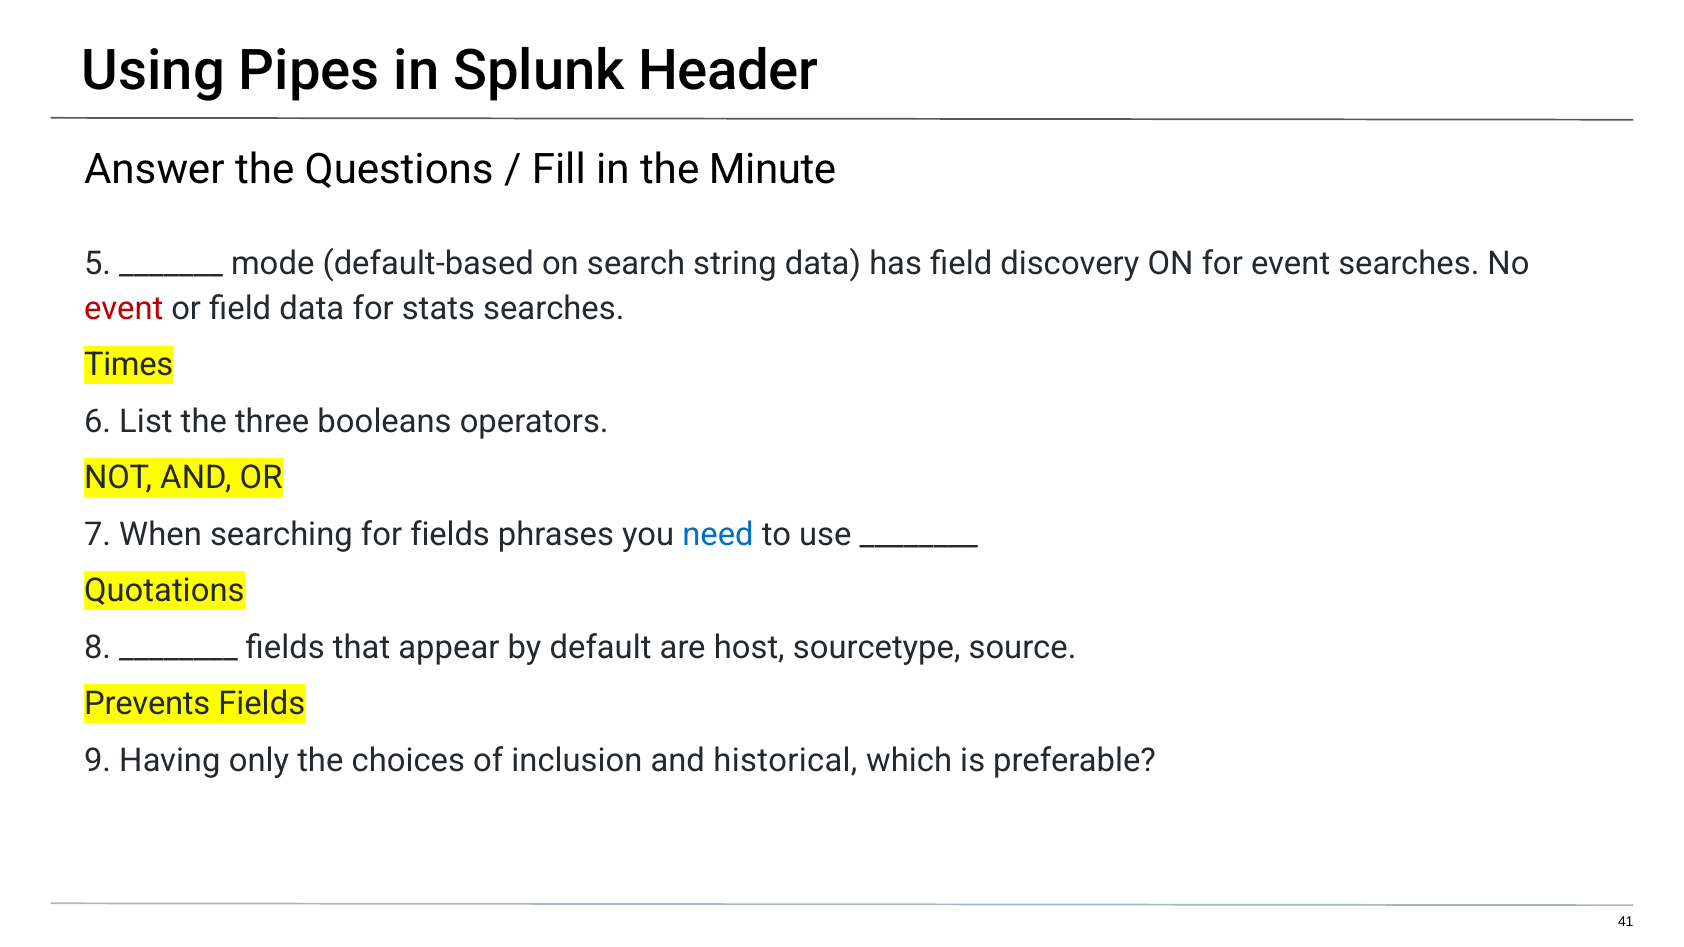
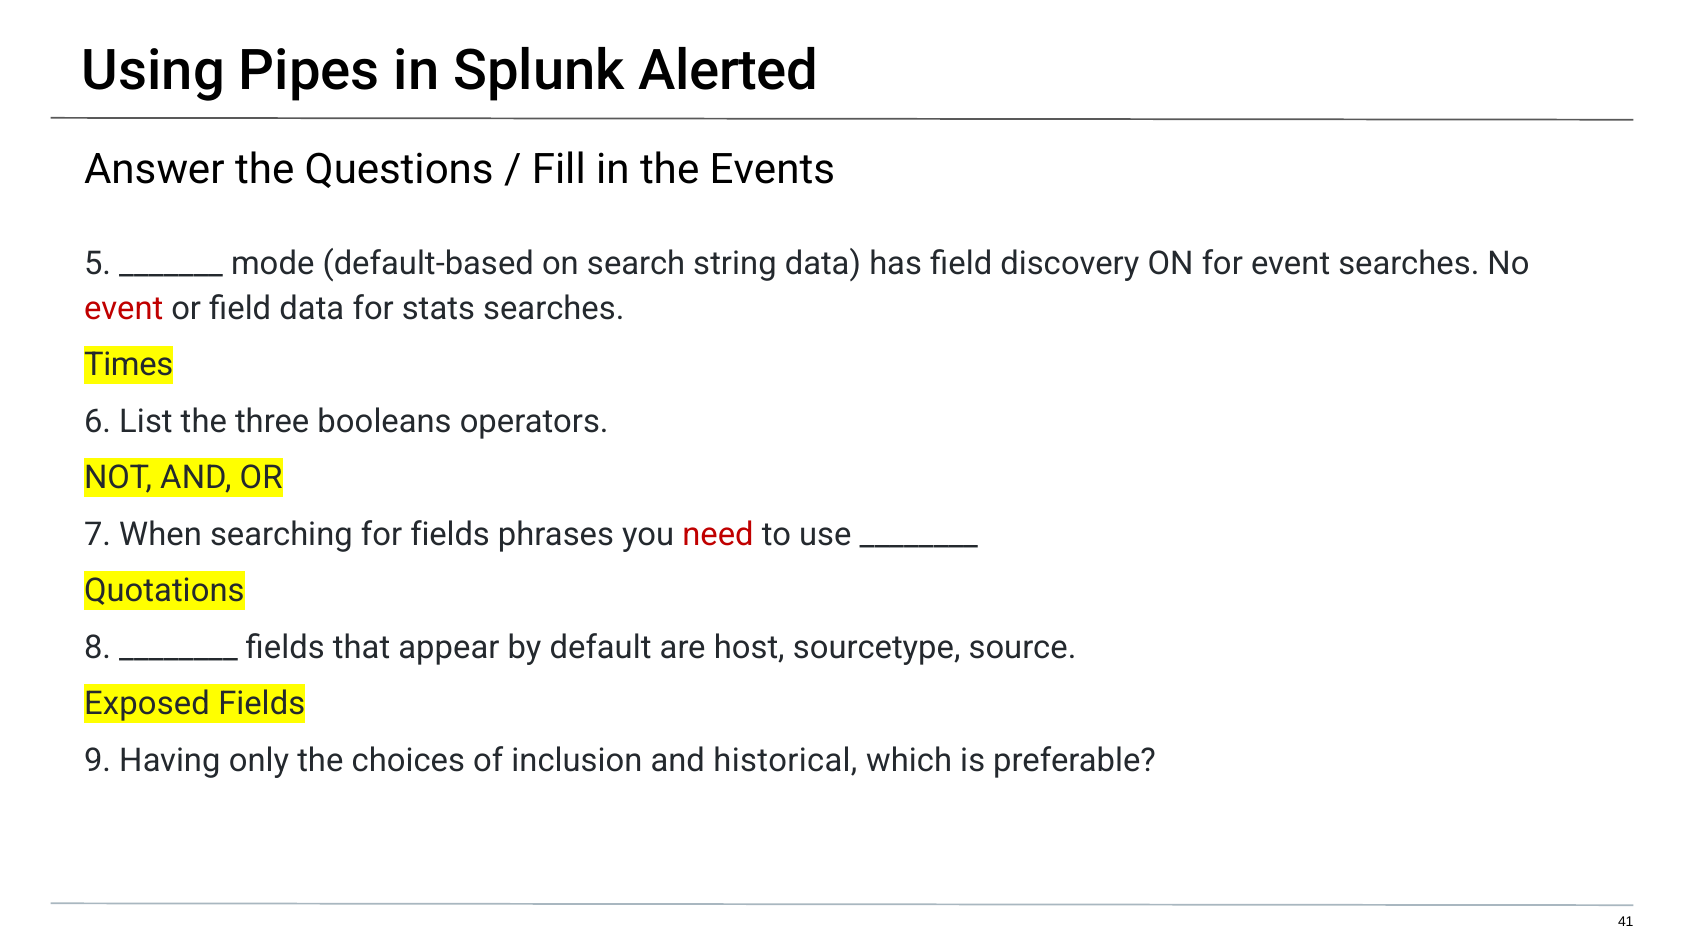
Header: Header -> Alerted
Minute: Minute -> Events
need colour: blue -> red
Prevents: Prevents -> Exposed
